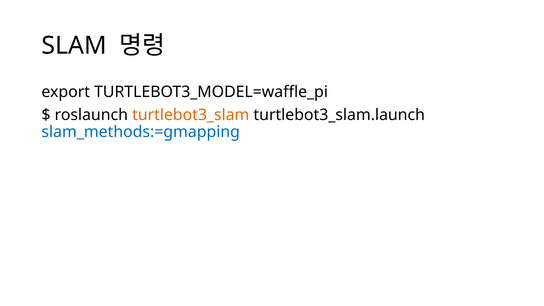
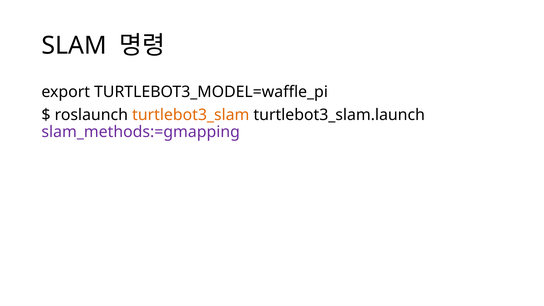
slam_methods:=gmapping colour: blue -> purple
